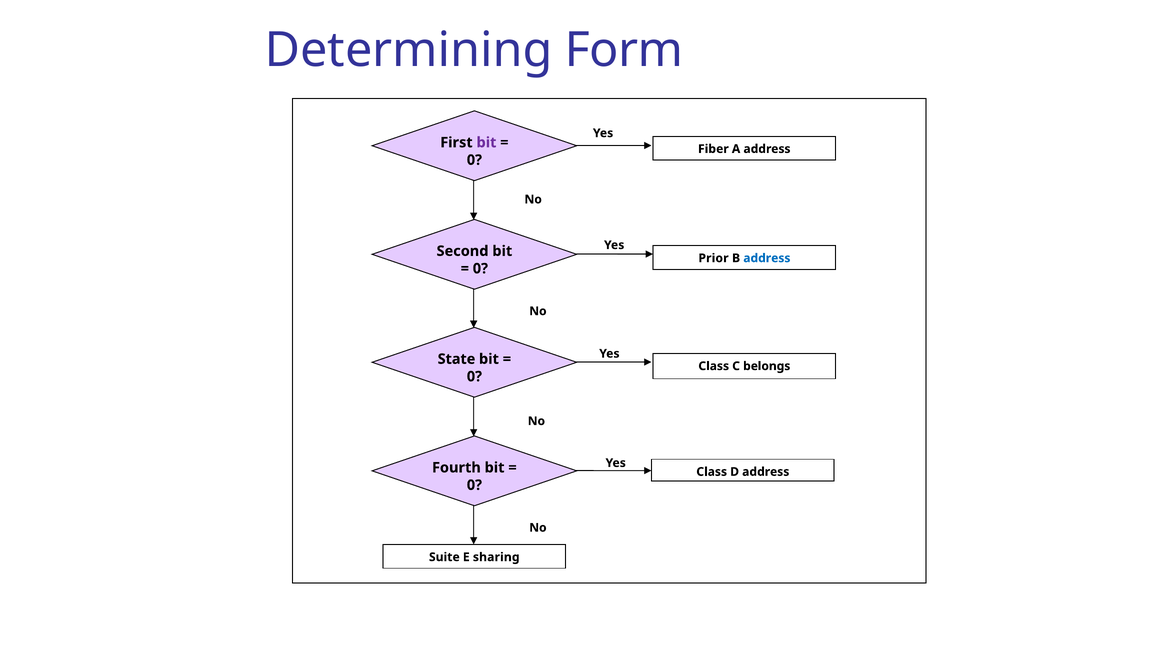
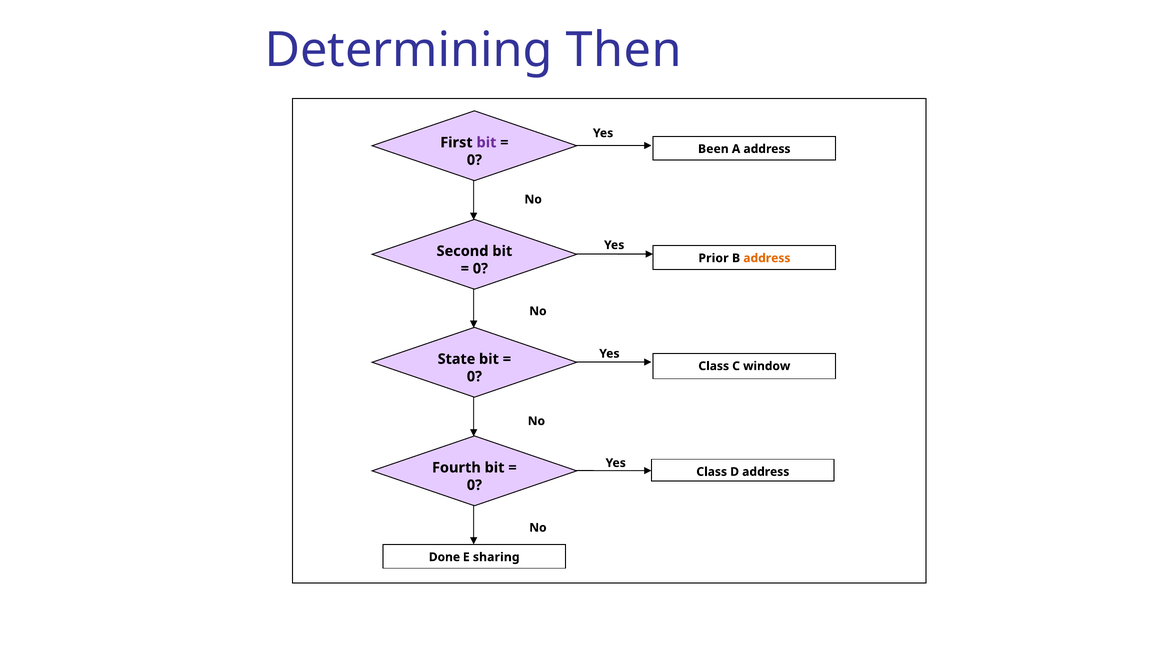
Form: Form -> Then
Fiber: Fiber -> Been
address at (767, 258) colour: blue -> orange
belongs: belongs -> window
Suite: Suite -> Done
